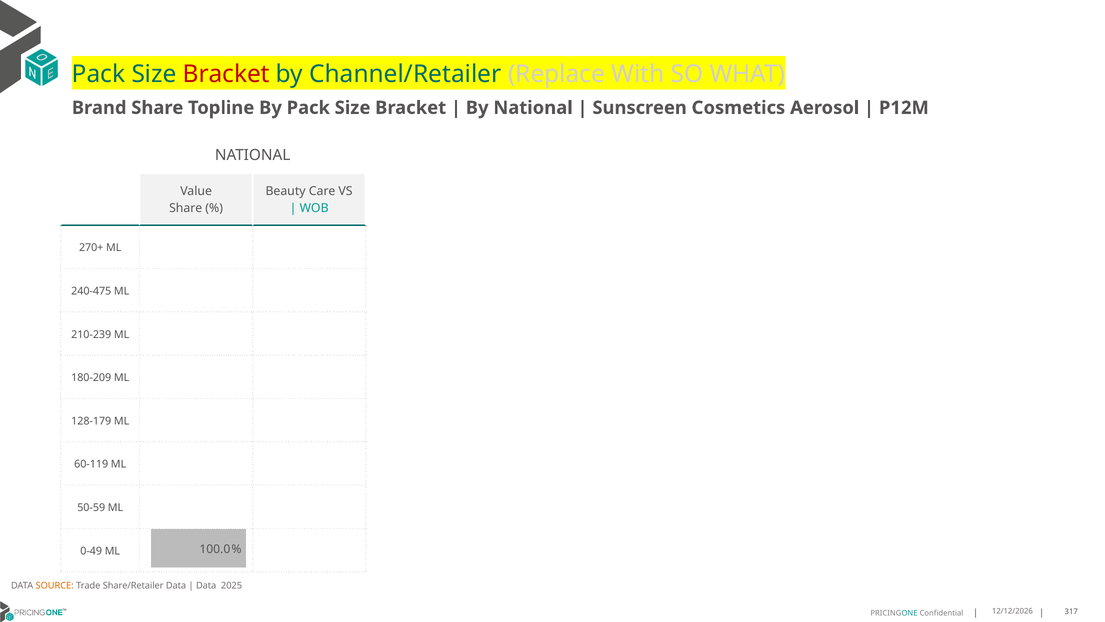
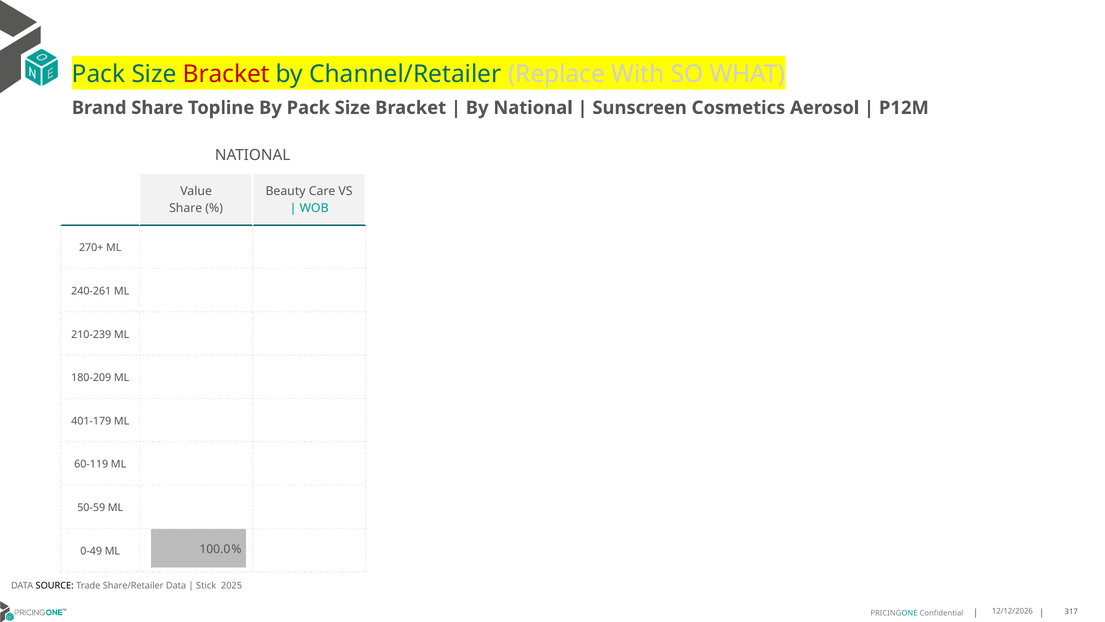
240-475: 240-475 -> 240-261
128-179: 128-179 -> 401-179
SOURCE colour: orange -> black
Data at (206, 585): Data -> Stick
